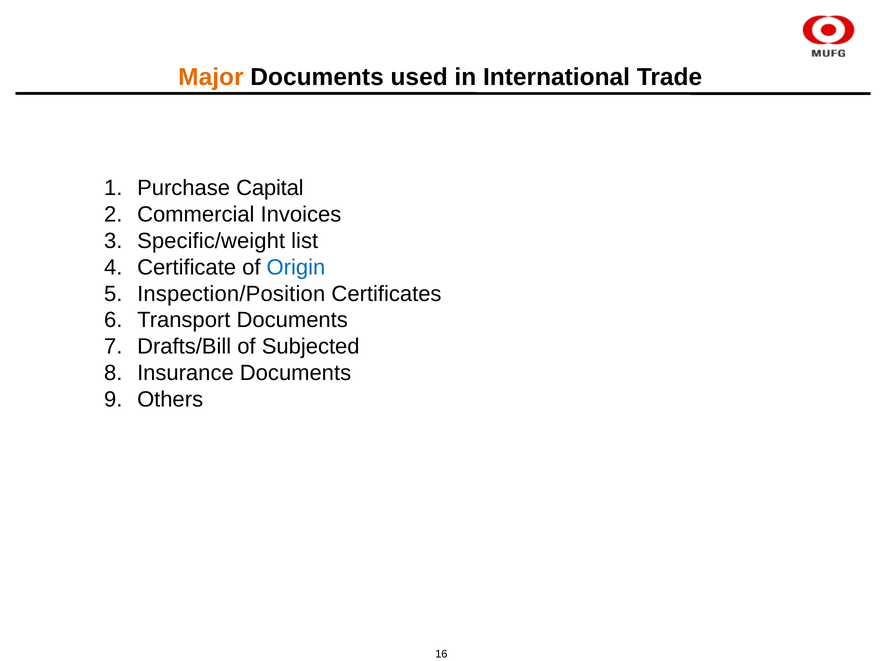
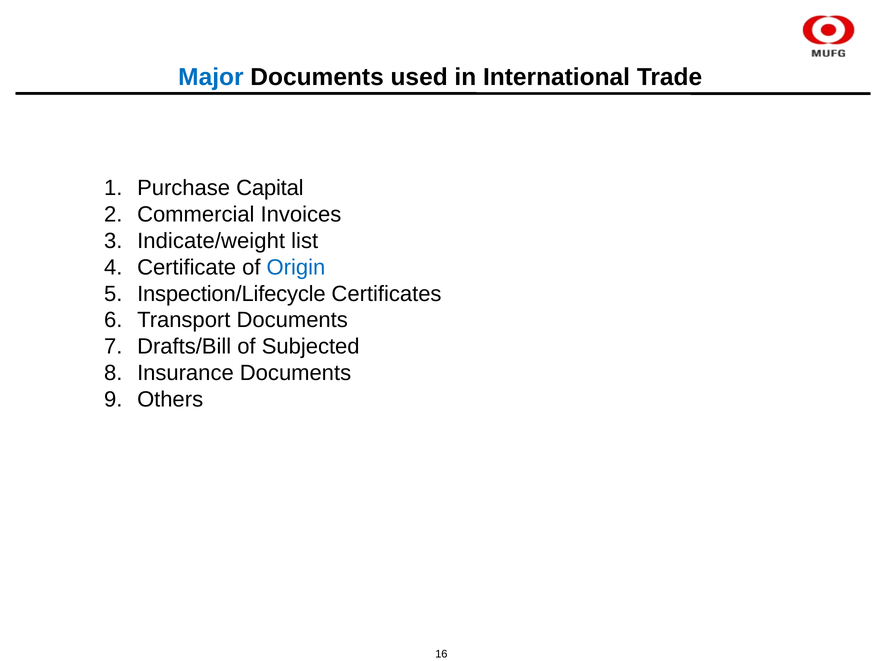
Major colour: orange -> blue
Specific/weight: Specific/weight -> Indicate/weight
Inspection/Position: Inspection/Position -> Inspection/Lifecycle
